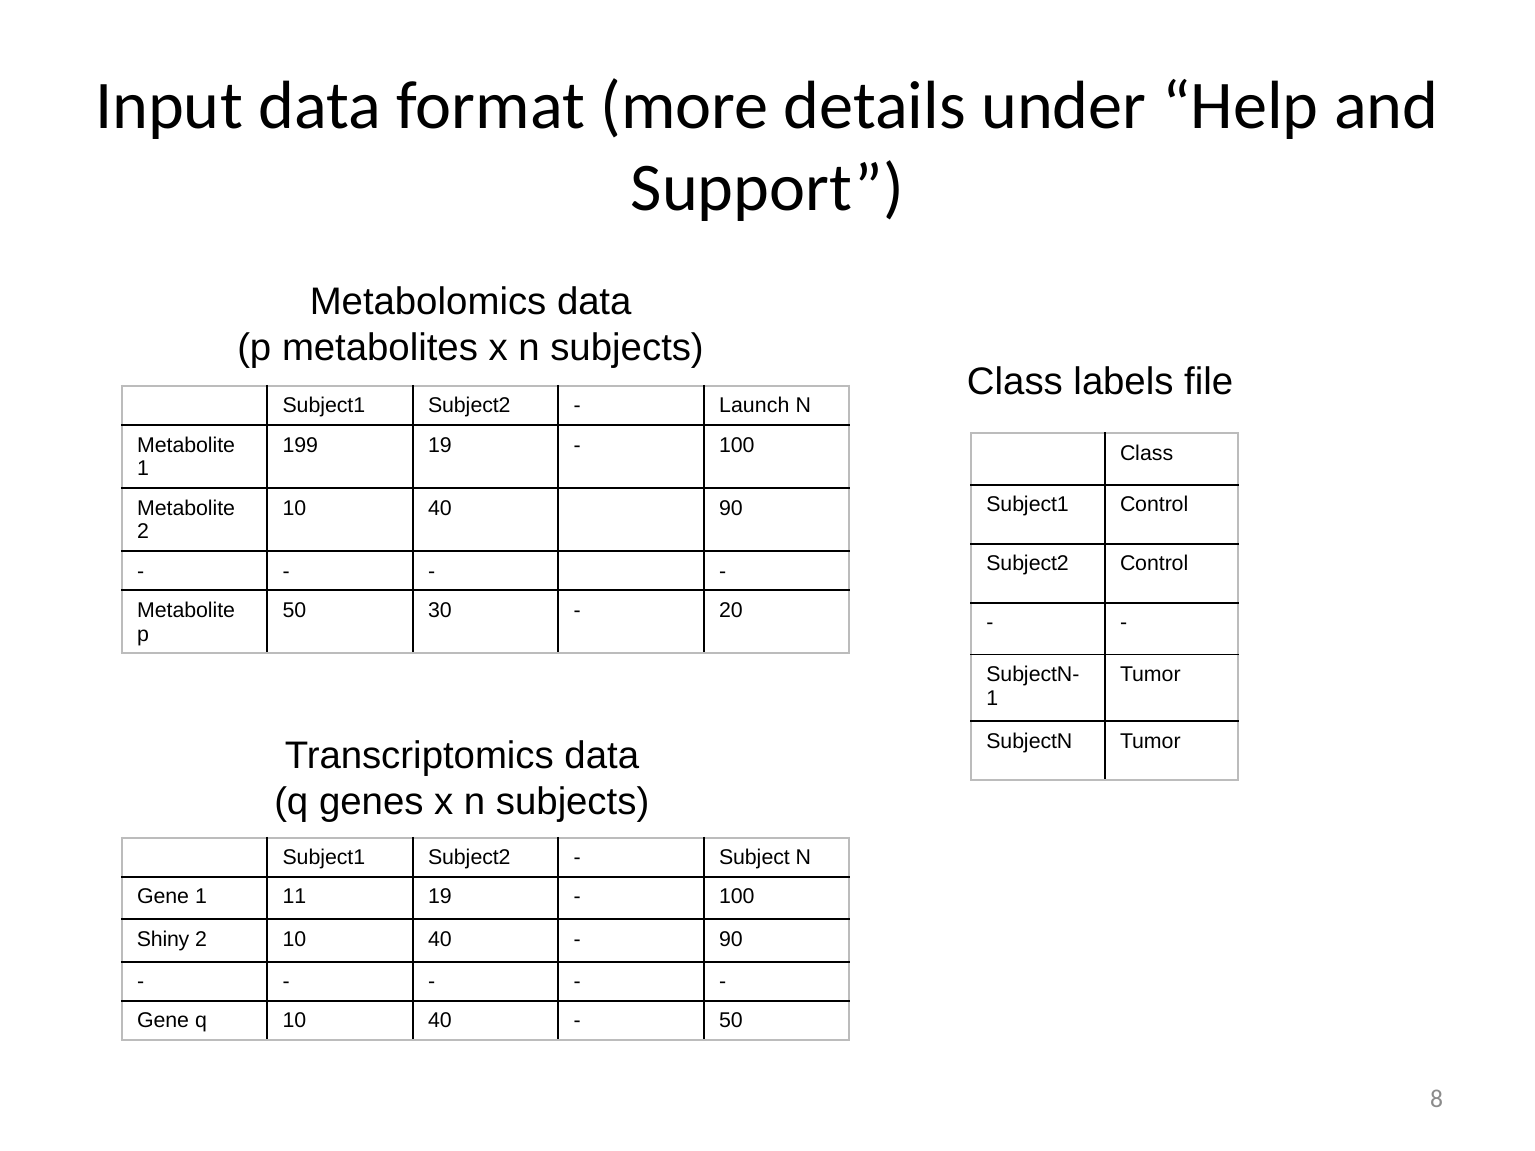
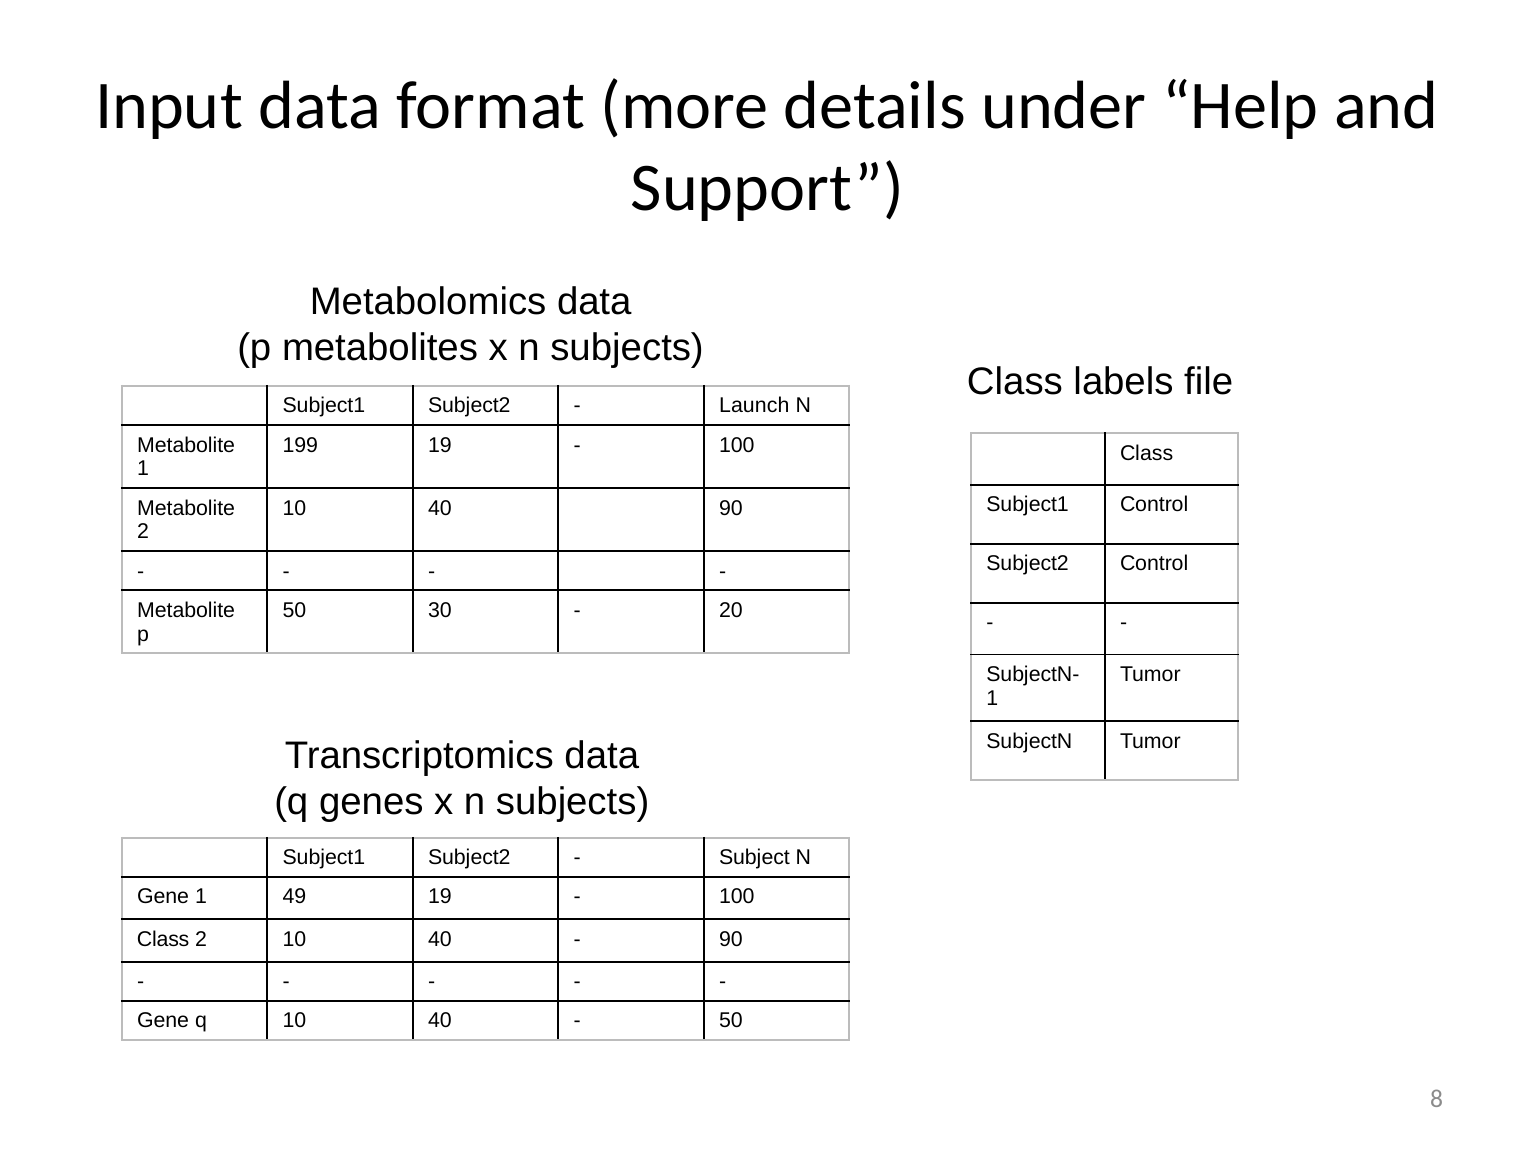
11: 11 -> 49
Shiny at (163, 939): Shiny -> Class
